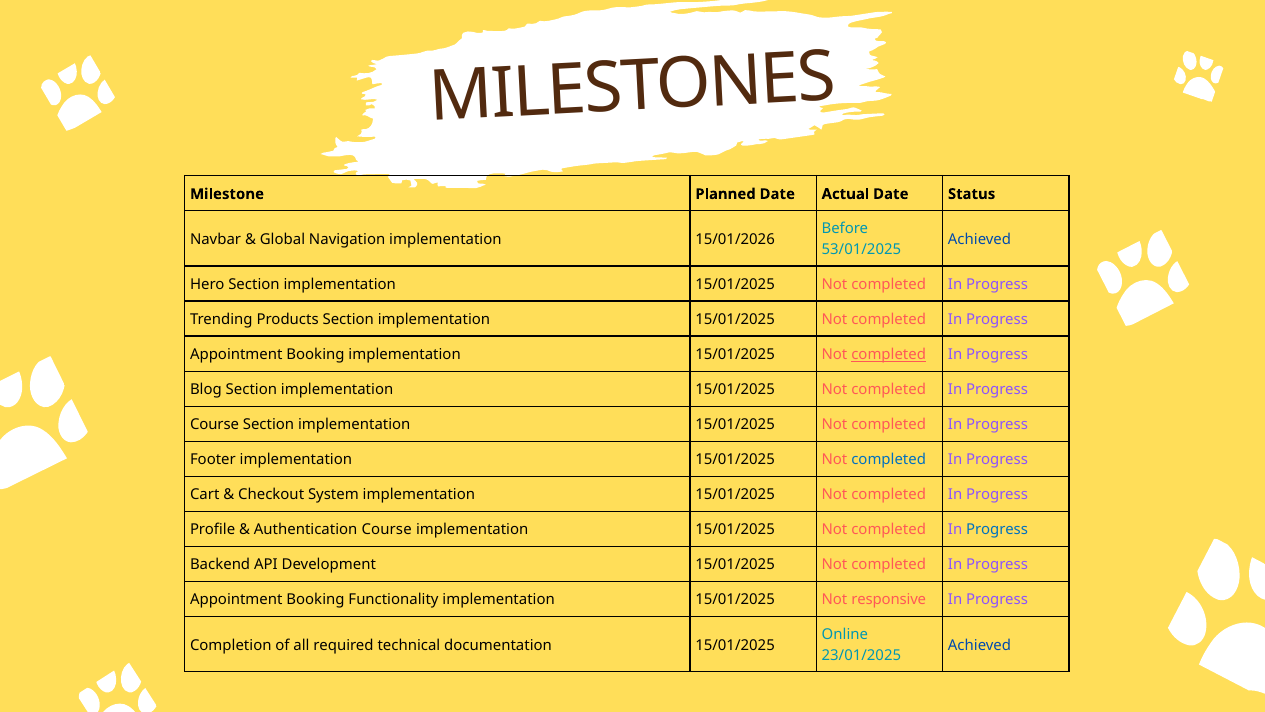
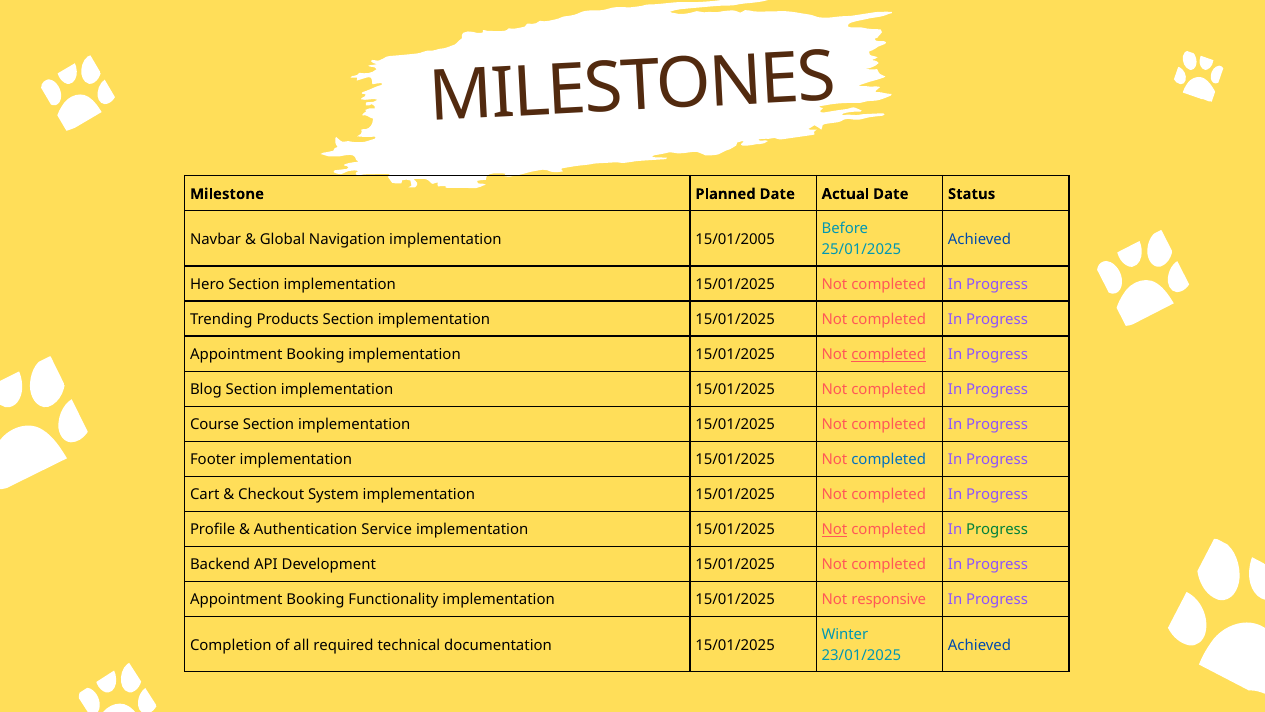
15/01/2026: 15/01/2026 -> 15/01/2005
53/01/2025: 53/01/2025 -> 25/01/2025
Authentication Course: Course -> Service
Not at (834, 529) underline: none -> present
Progress at (997, 529) colour: blue -> green
Online: Online -> Winter
